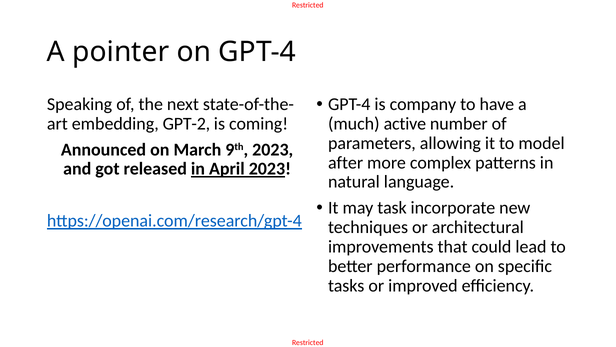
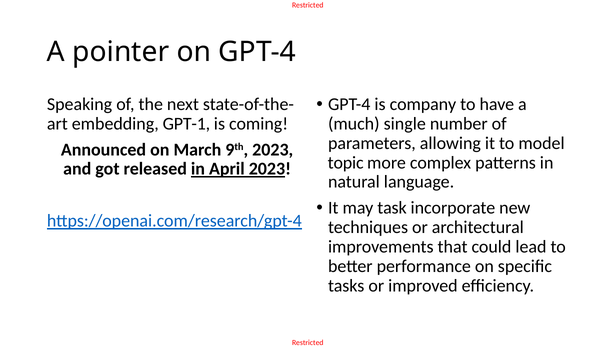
GPT-2: GPT-2 -> GPT-1
active: active -> single
after: after -> topic
